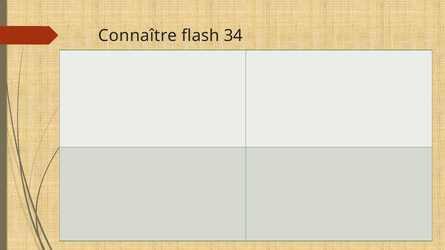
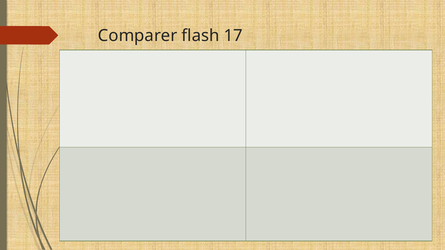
Connaître: Connaître -> Comparer
34: 34 -> 17
